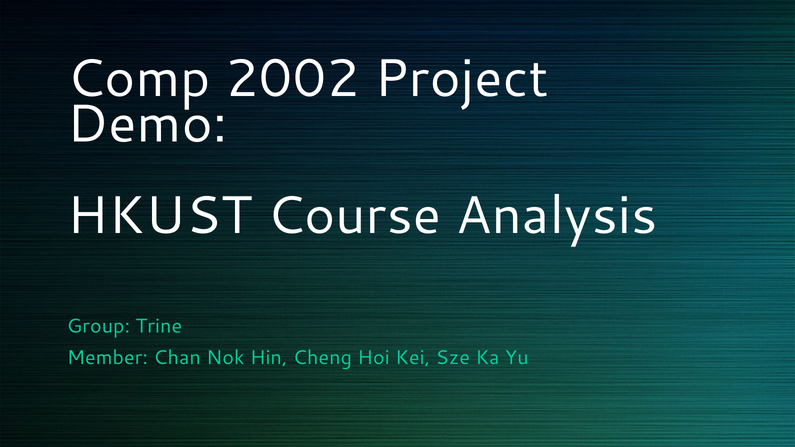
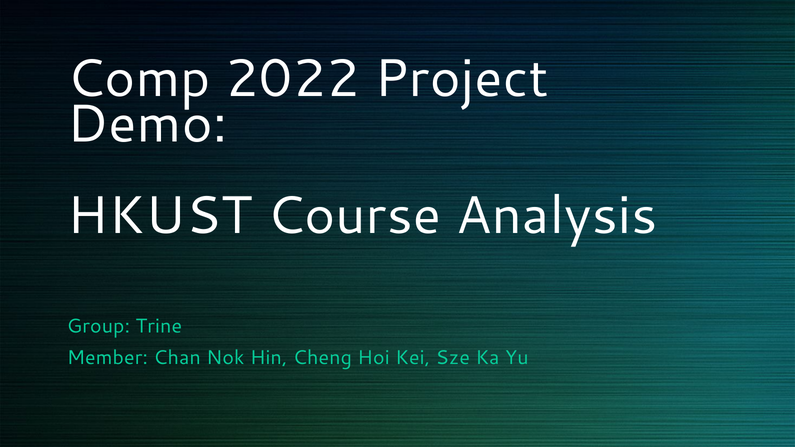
2002: 2002 -> 2022
